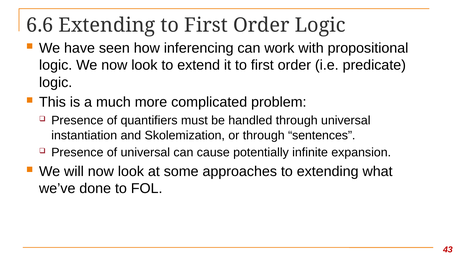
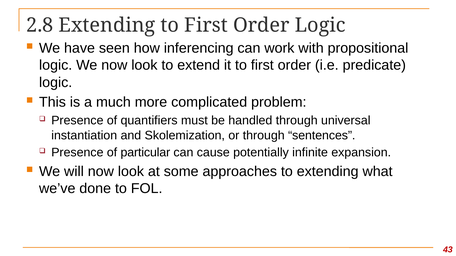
6.6: 6.6 -> 2.8
of universal: universal -> particular
